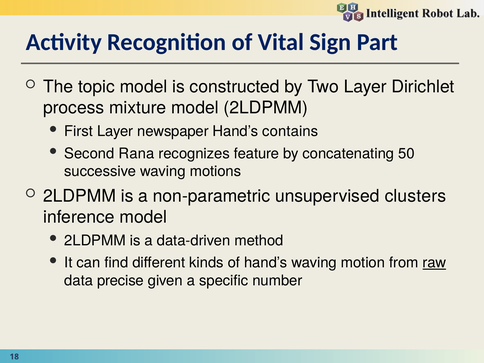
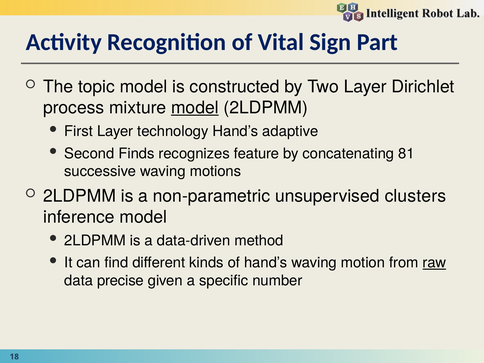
model at (195, 108) underline: none -> present
newspaper: newspaper -> technology
contains: contains -> adaptive
Rana: Rana -> Finds
50: 50 -> 81
